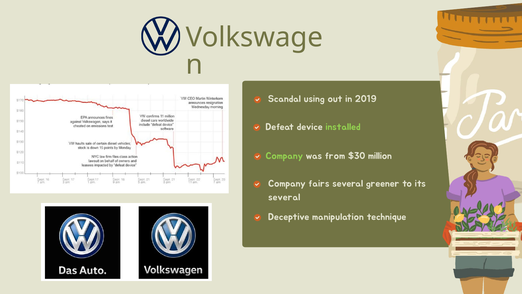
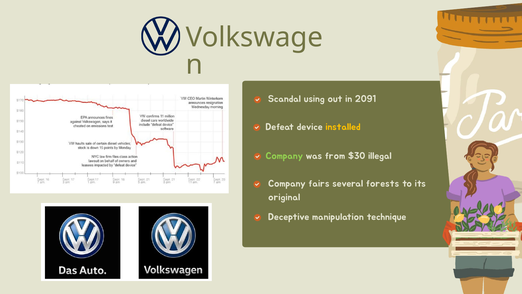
2019: 2019 -> 2091
installed colour: light green -> yellow
million: million -> illegal
greener: greener -> forests
several at (284, 197): several -> original
